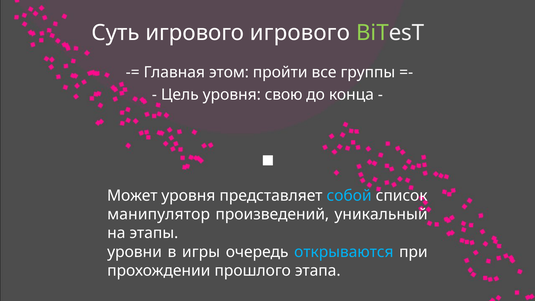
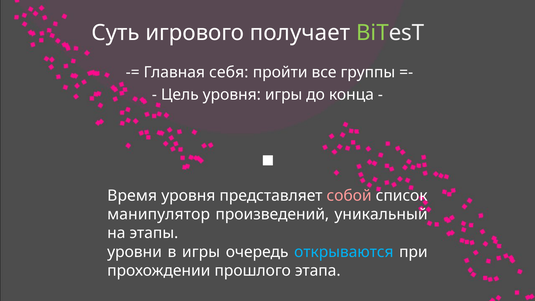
игрового игрового: игрового -> получает
этом: этом -> себя
уровня свою: свою -> игры
Может: Может -> Время
собой colour: light blue -> pink
